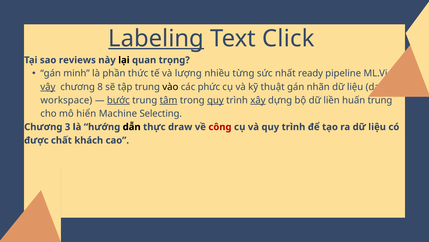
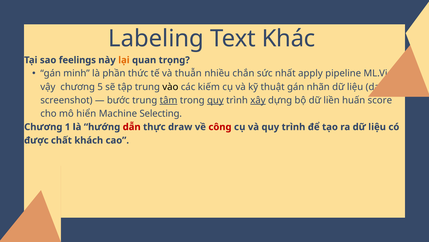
Labeling underline: present -> none
Click: Click -> Khác
reviews: reviews -> feelings
lại colour: black -> orange
lượng: lượng -> thuẫn
từng: từng -> chắn
ready: ready -> apply
vậy underline: present -> none
8: 8 -> 5
phức: phức -> kiếm
workspace: workspace -> screenshot
bước underline: present -> none
huấn trung: trung -> score
3: 3 -> 1
dẫn colour: black -> red
